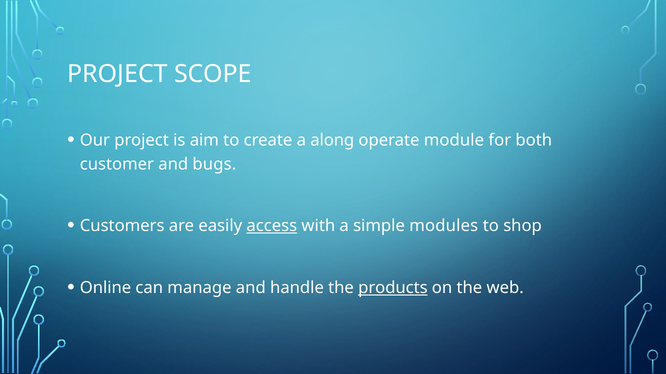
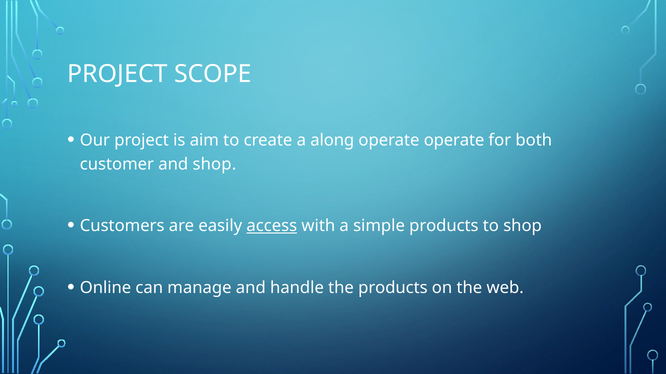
operate module: module -> operate
and bugs: bugs -> shop
simple modules: modules -> products
products at (393, 288) underline: present -> none
